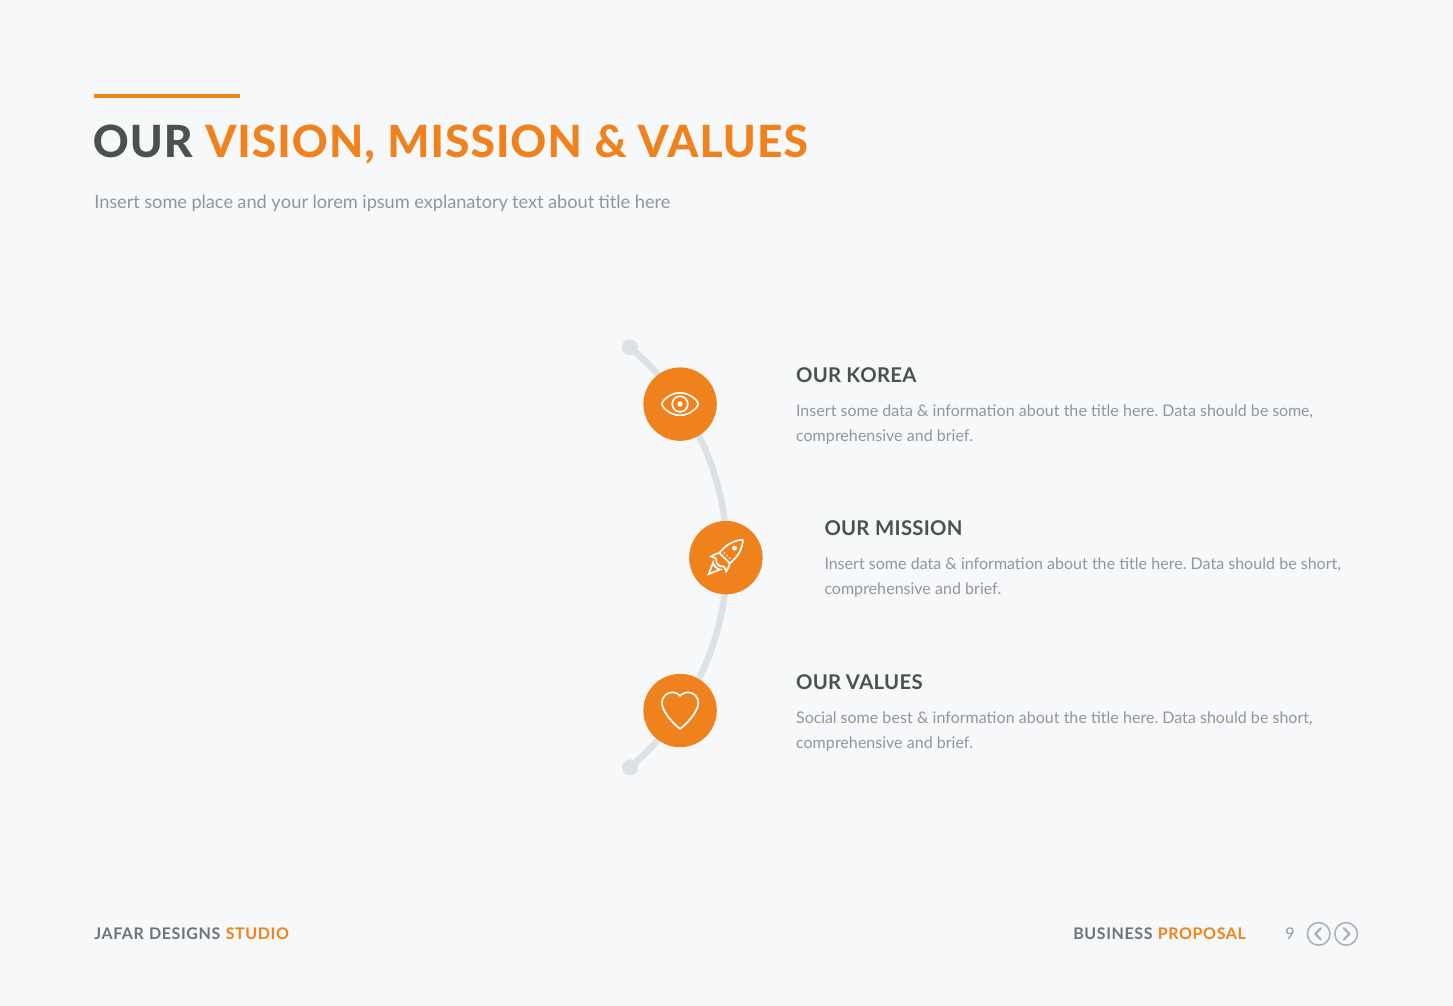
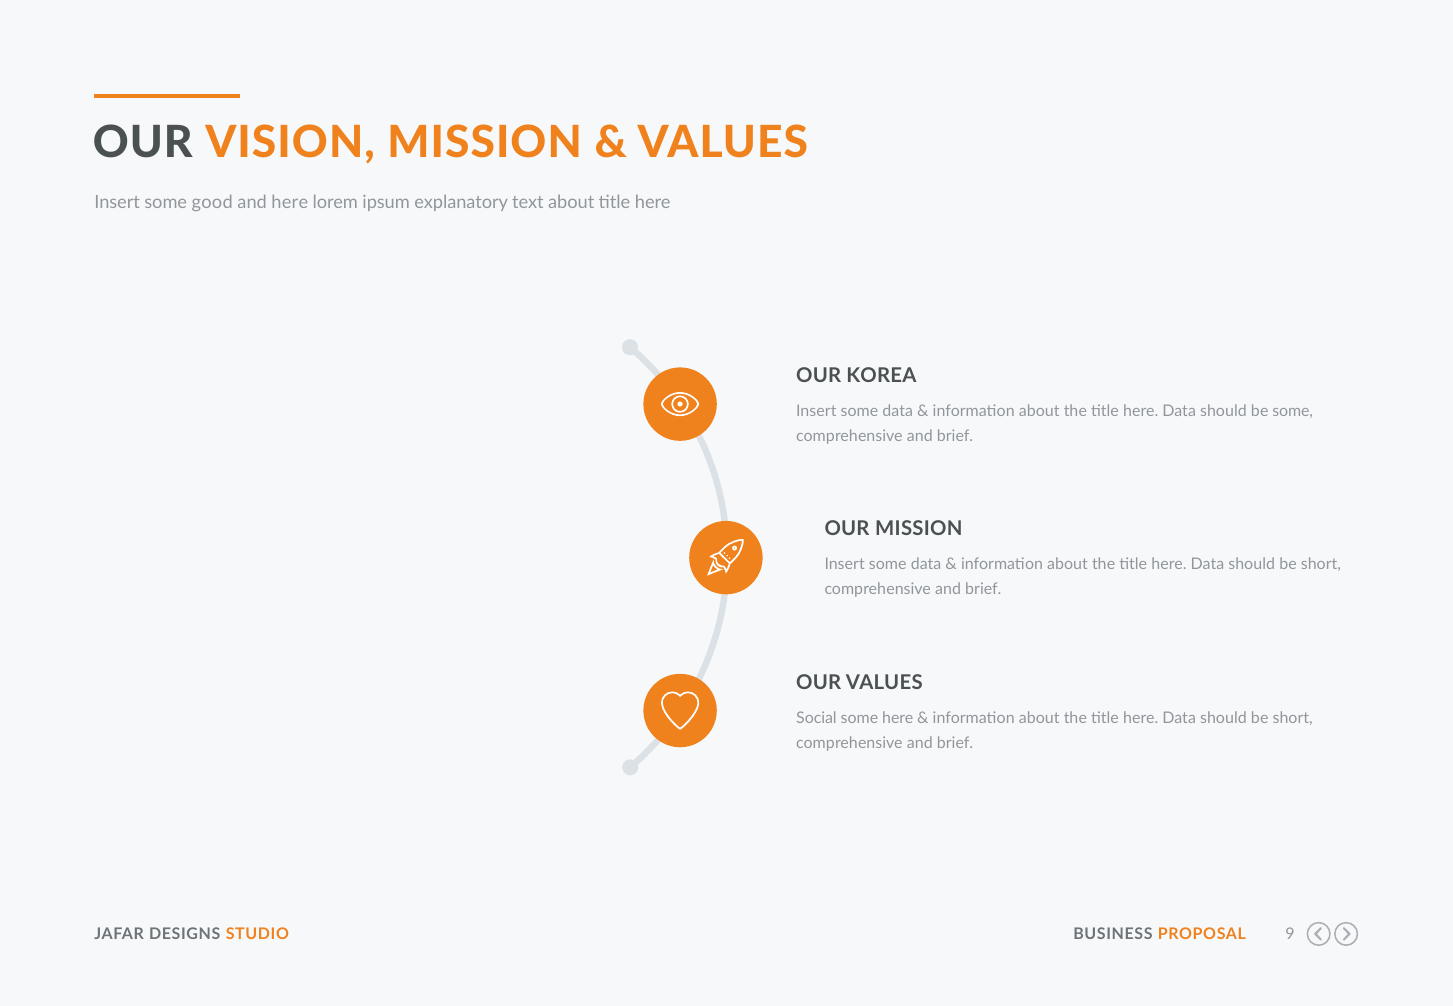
place: place -> good
and your: your -> here
some best: best -> here
